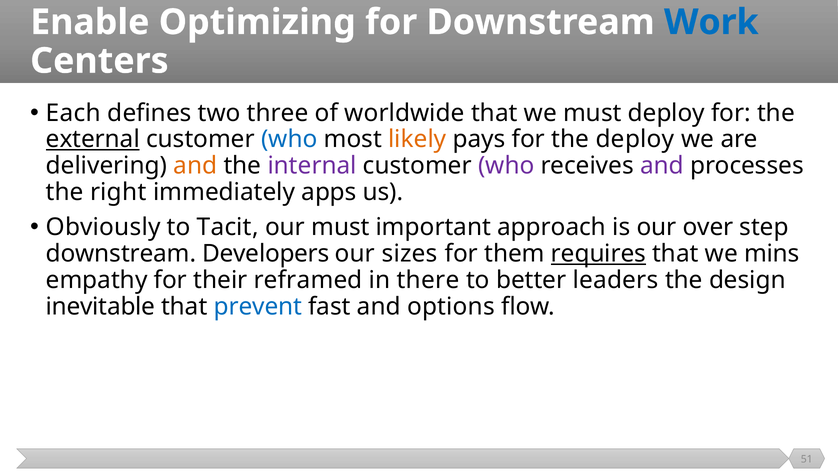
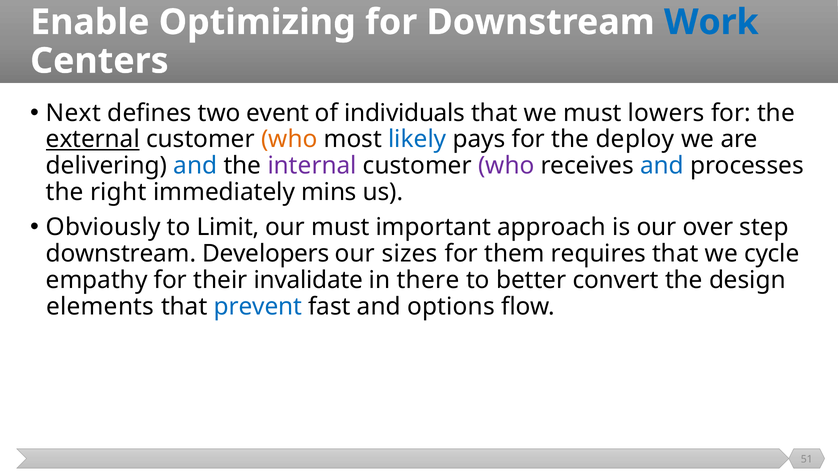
Each: Each -> Next
three: three -> event
worldwide: worldwide -> individuals
must deploy: deploy -> lowers
who at (289, 139) colour: blue -> orange
likely colour: orange -> blue
and at (195, 166) colour: orange -> blue
and at (662, 166) colour: purple -> blue
apps: apps -> mins
Tacit: Tacit -> Limit
requires underline: present -> none
mins: mins -> cycle
reframed: reframed -> invalidate
leaders: leaders -> convert
inevitable: inevitable -> elements
